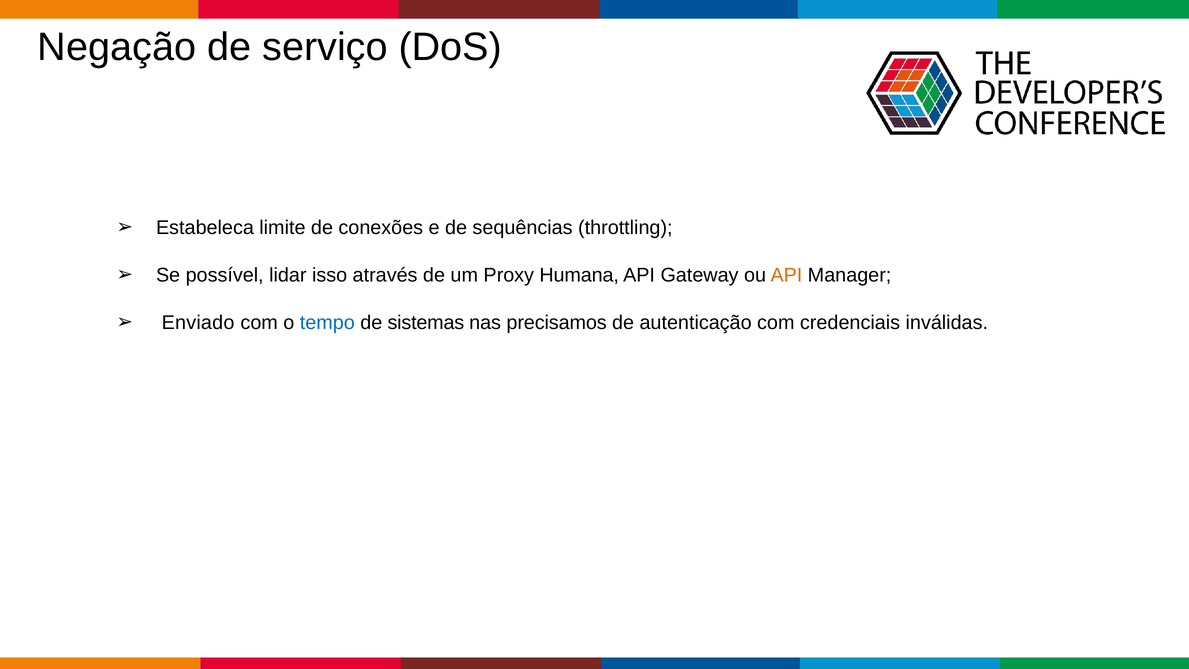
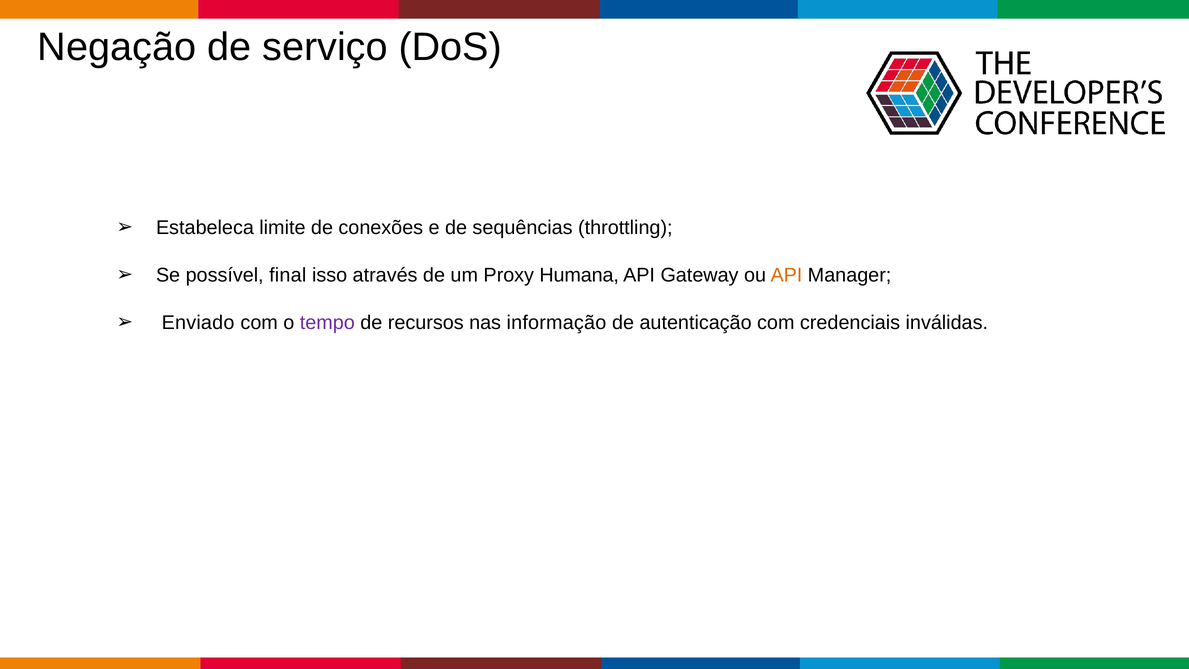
lidar: lidar -> final
tempo colour: blue -> purple
sistemas: sistemas -> recursos
precisamos: precisamos -> informação
